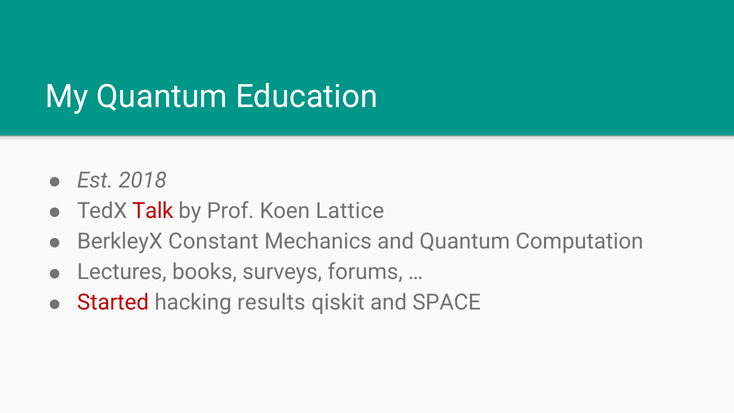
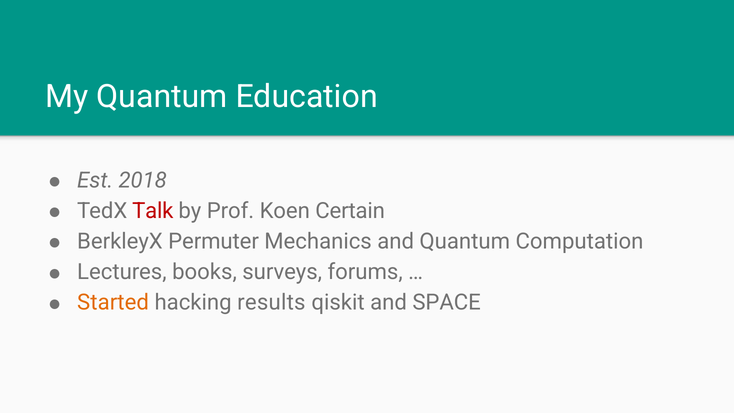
Lattice: Lattice -> Certain
Constant: Constant -> Permuter
Started colour: red -> orange
